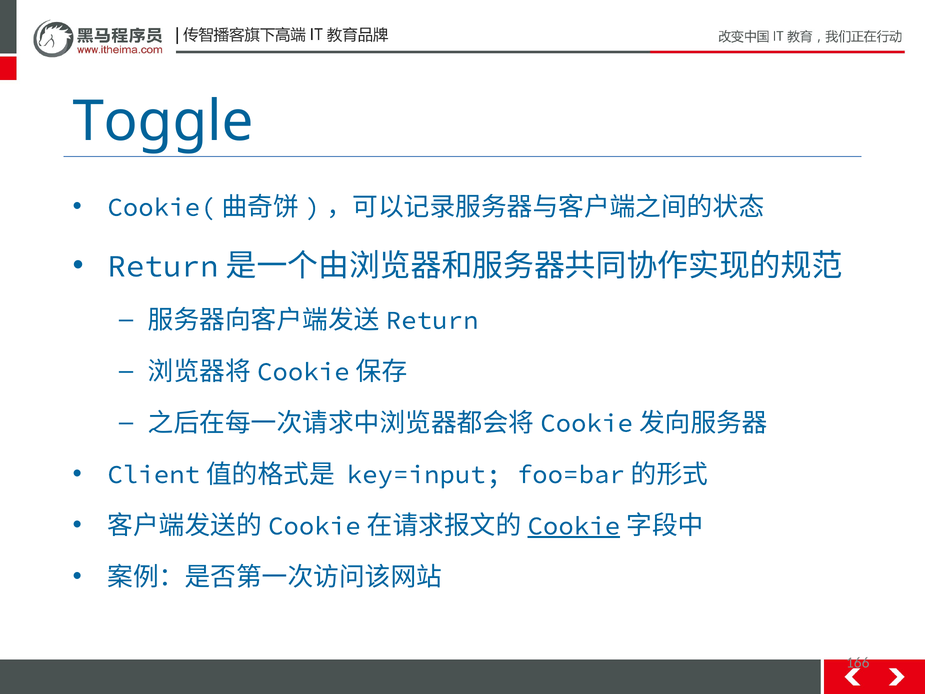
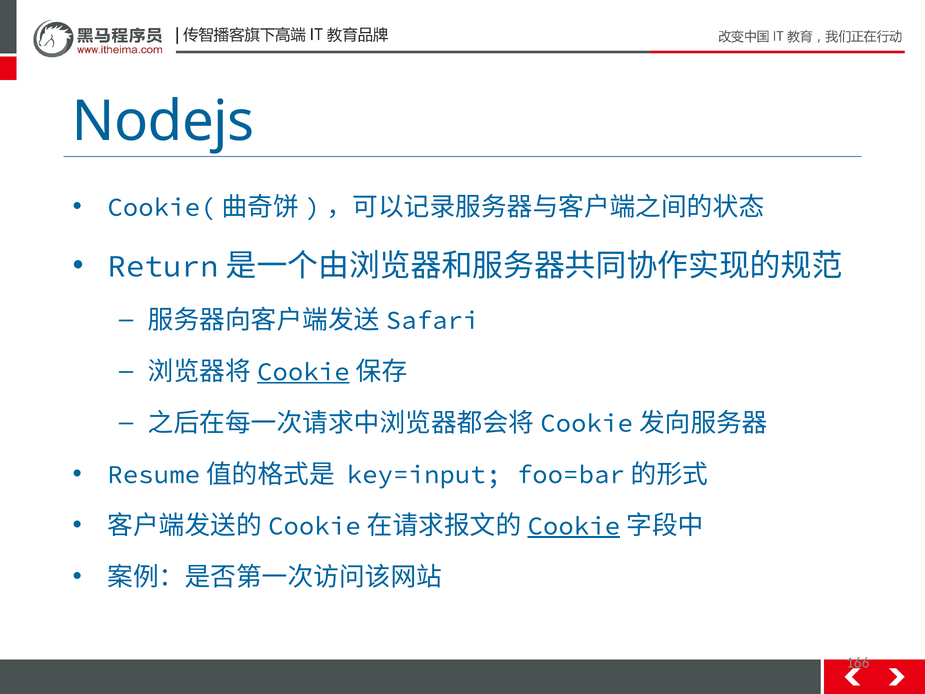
Toggle: Toggle -> Nodejs
Return at (432, 320): Return -> Safari
Cookie at (303, 372) underline: none -> present
Client: Client -> Resume
